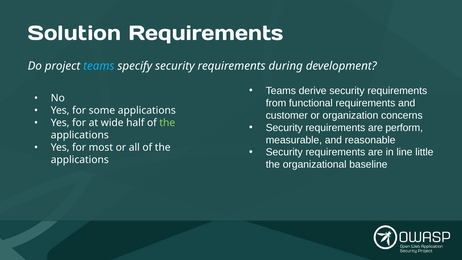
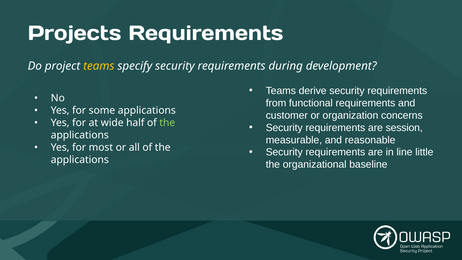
Solution: Solution -> Projects
teams at (99, 66) colour: light blue -> yellow
perform: perform -> session
